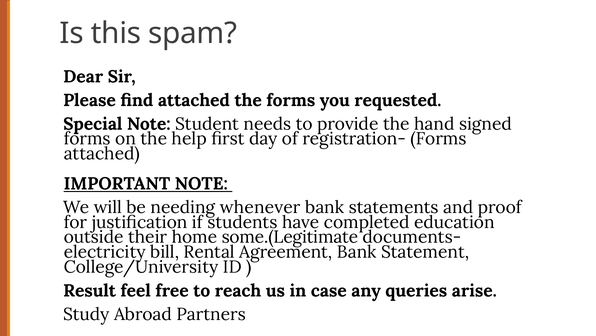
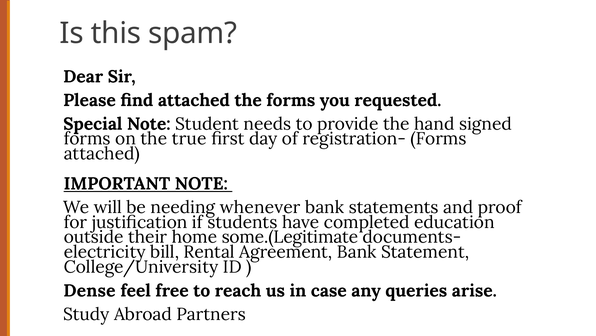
help: help -> true
Result: Result -> Dense
